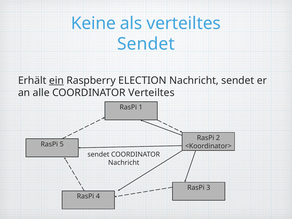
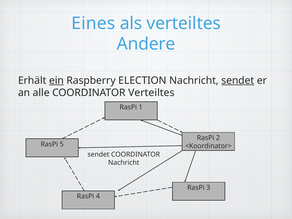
Keine: Keine -> Eines
Sendet at (146, 44): Sendet -> Andere
sendet at (238, 80) underline: none -> present
